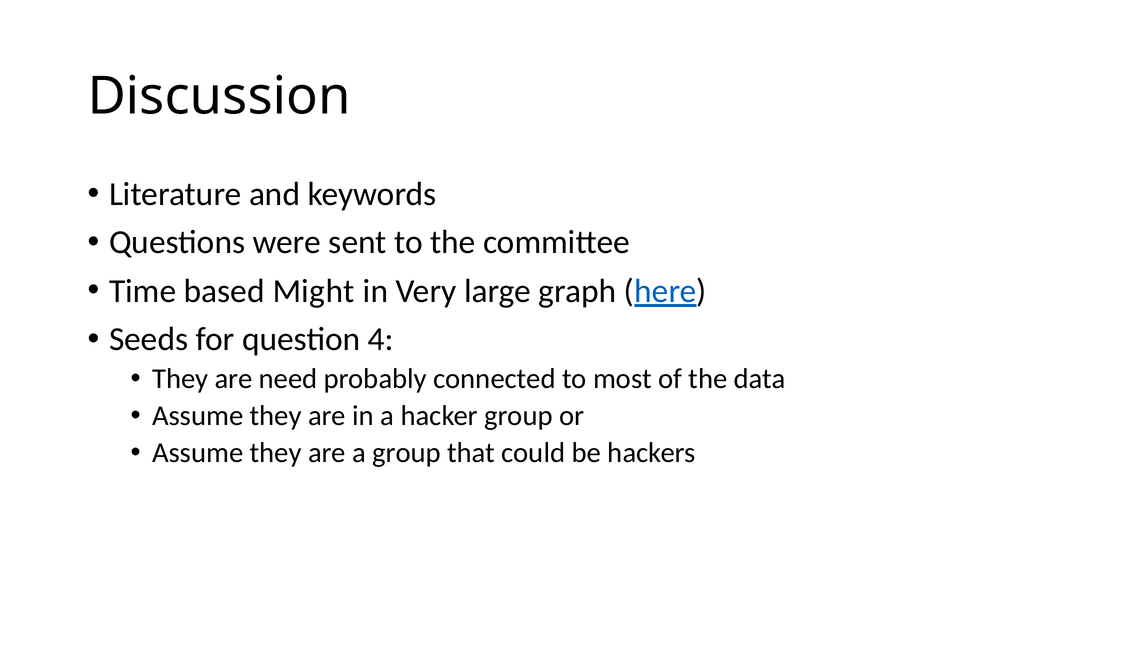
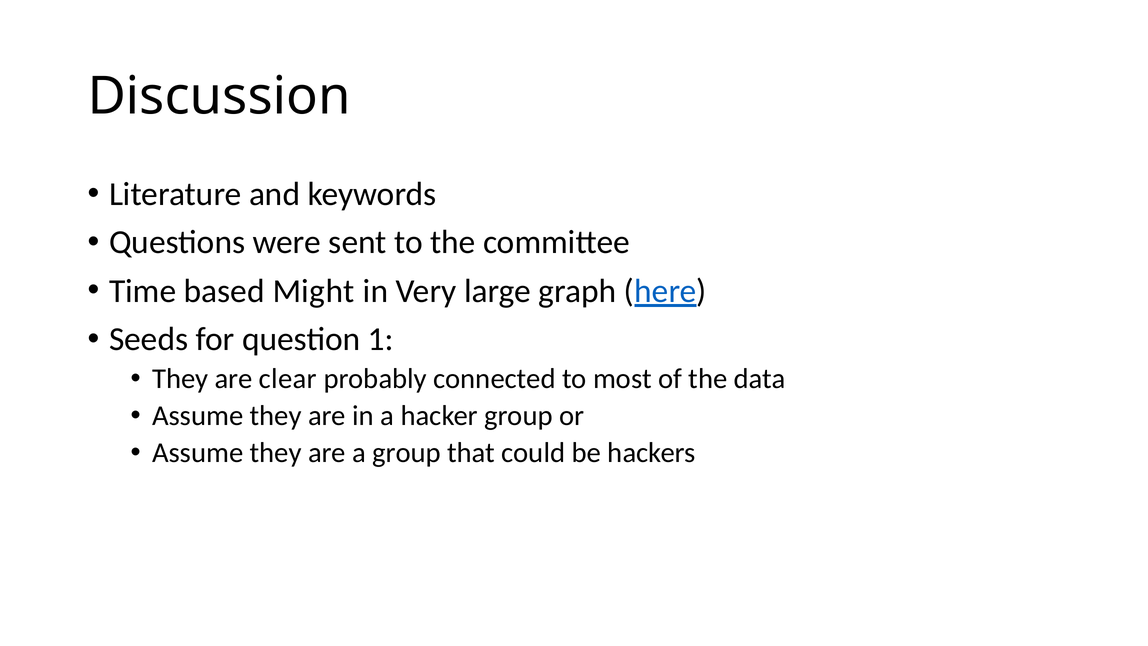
4: 4 -> 1
need: need -> clear
